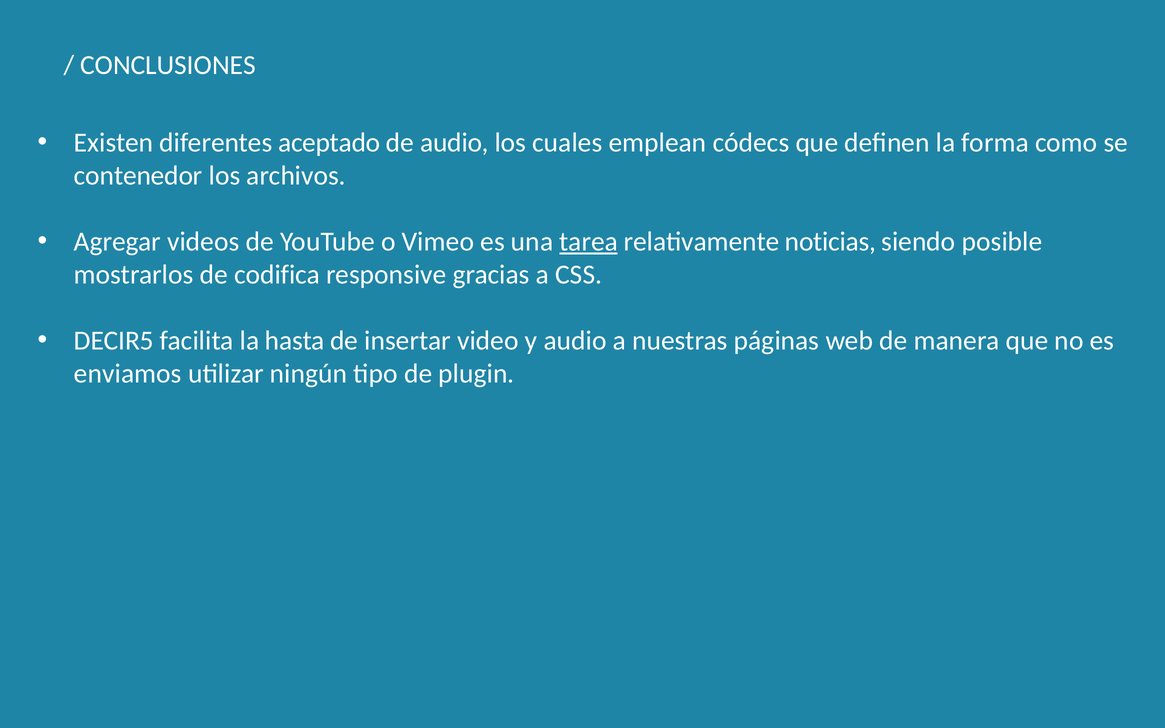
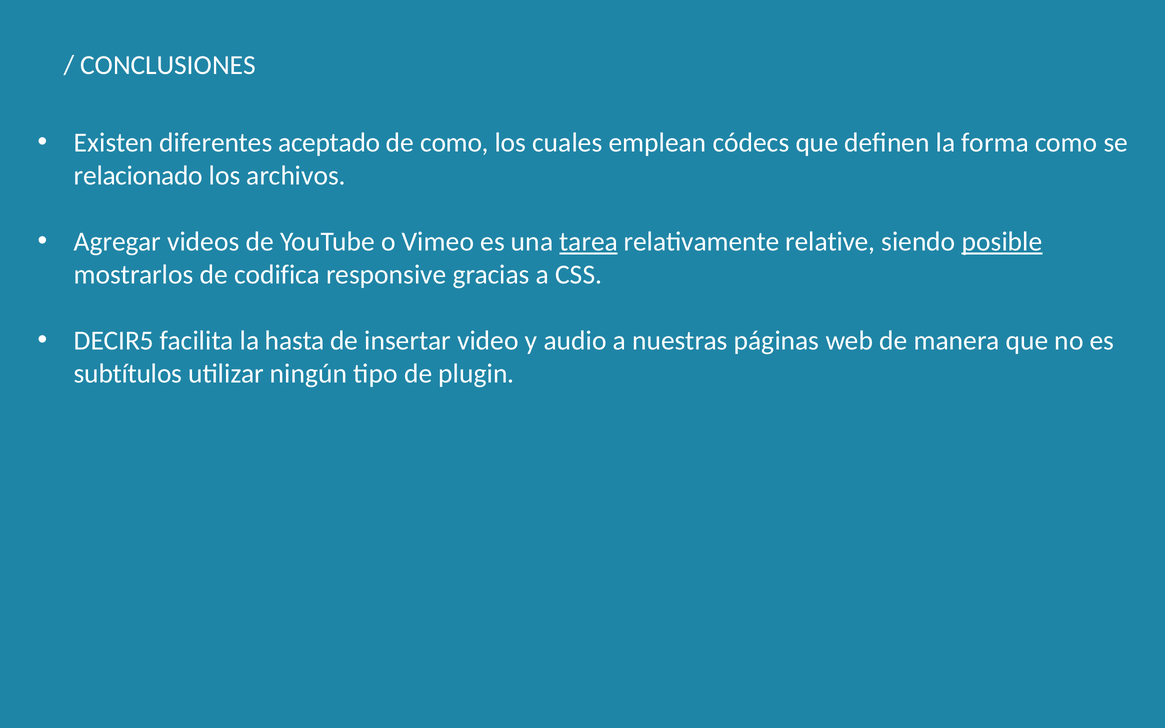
de audio: audio -> como
contenedor: contenedor -> relacionado
noticias: noticias -> relative
posible underline: none -> present
enviamos: enviamos -> subtítulos
